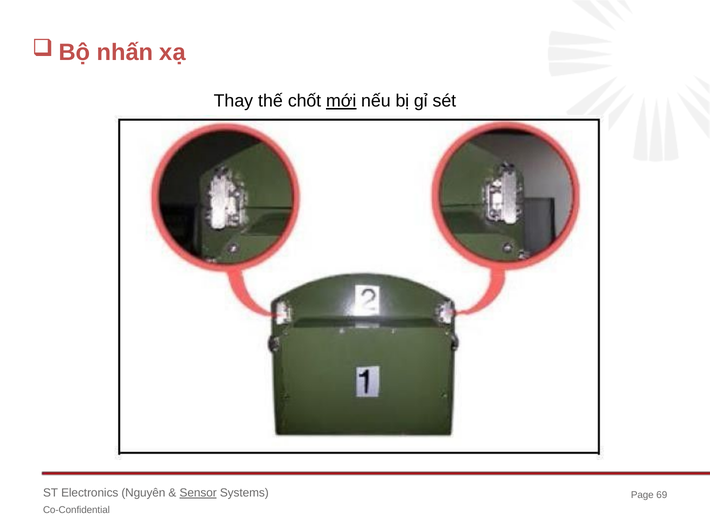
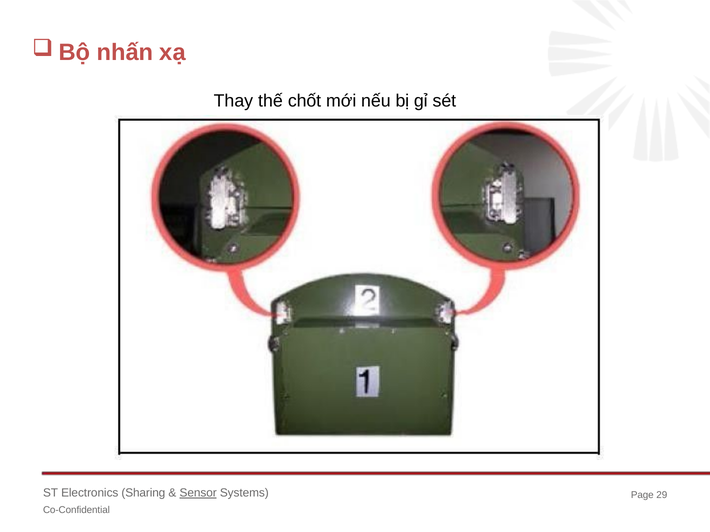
mới underline: present -> none
Nguyên: Nguyên -> Sharing
69: 69 -> 29
